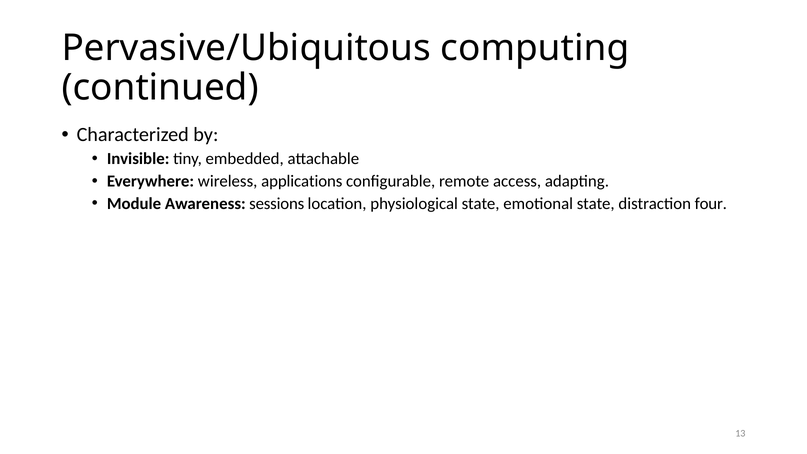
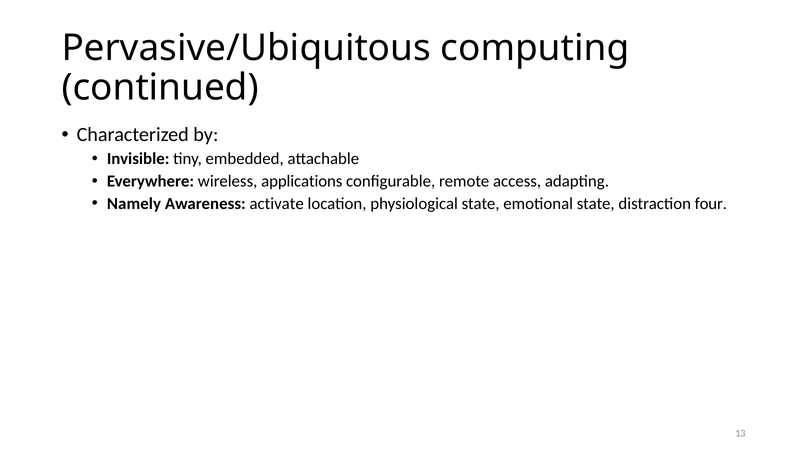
Module: Module -> Namely
sessions: sessions -> activate
